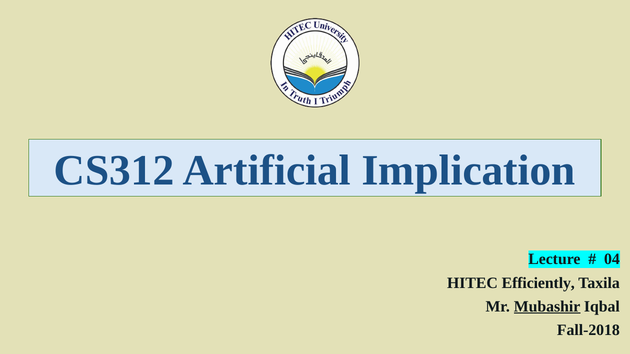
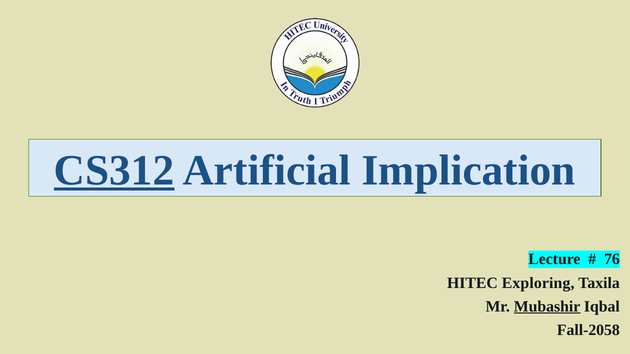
CS312 underline: none -> present
04: 04 -> 76
Efficiently: Efficiently -> Exploring
Fall-2018: Fall-2018 -> Fall-2058
